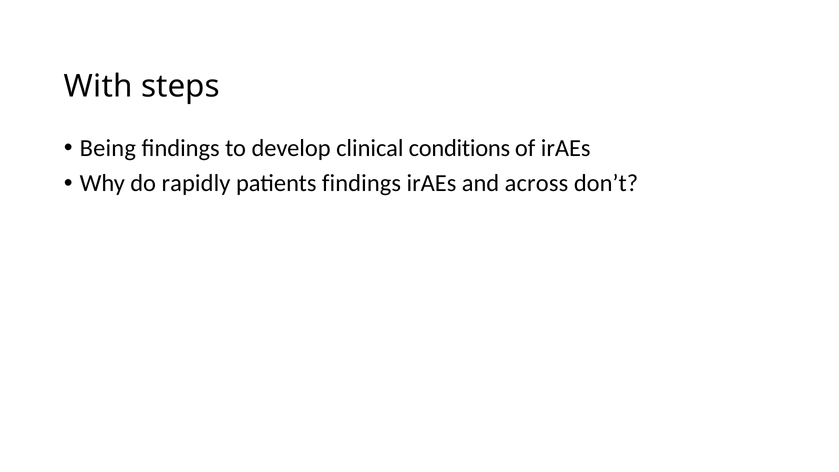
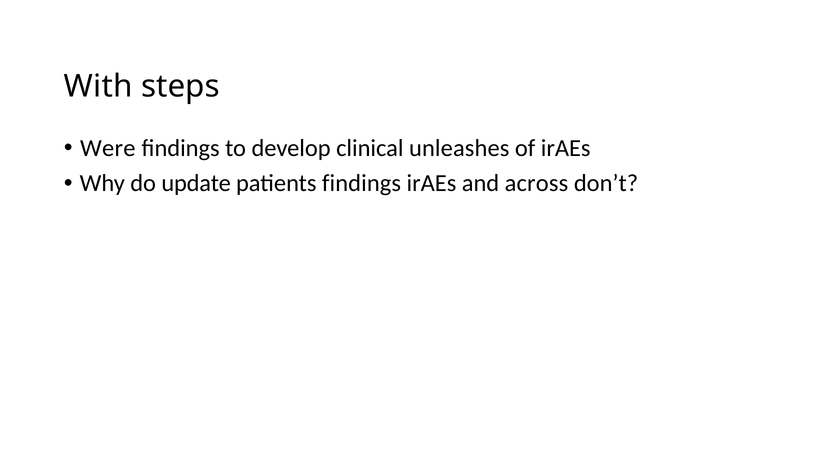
Being: Being -> Were
conditions: conditions -> unleashes
rapidly: rapidly -> update
